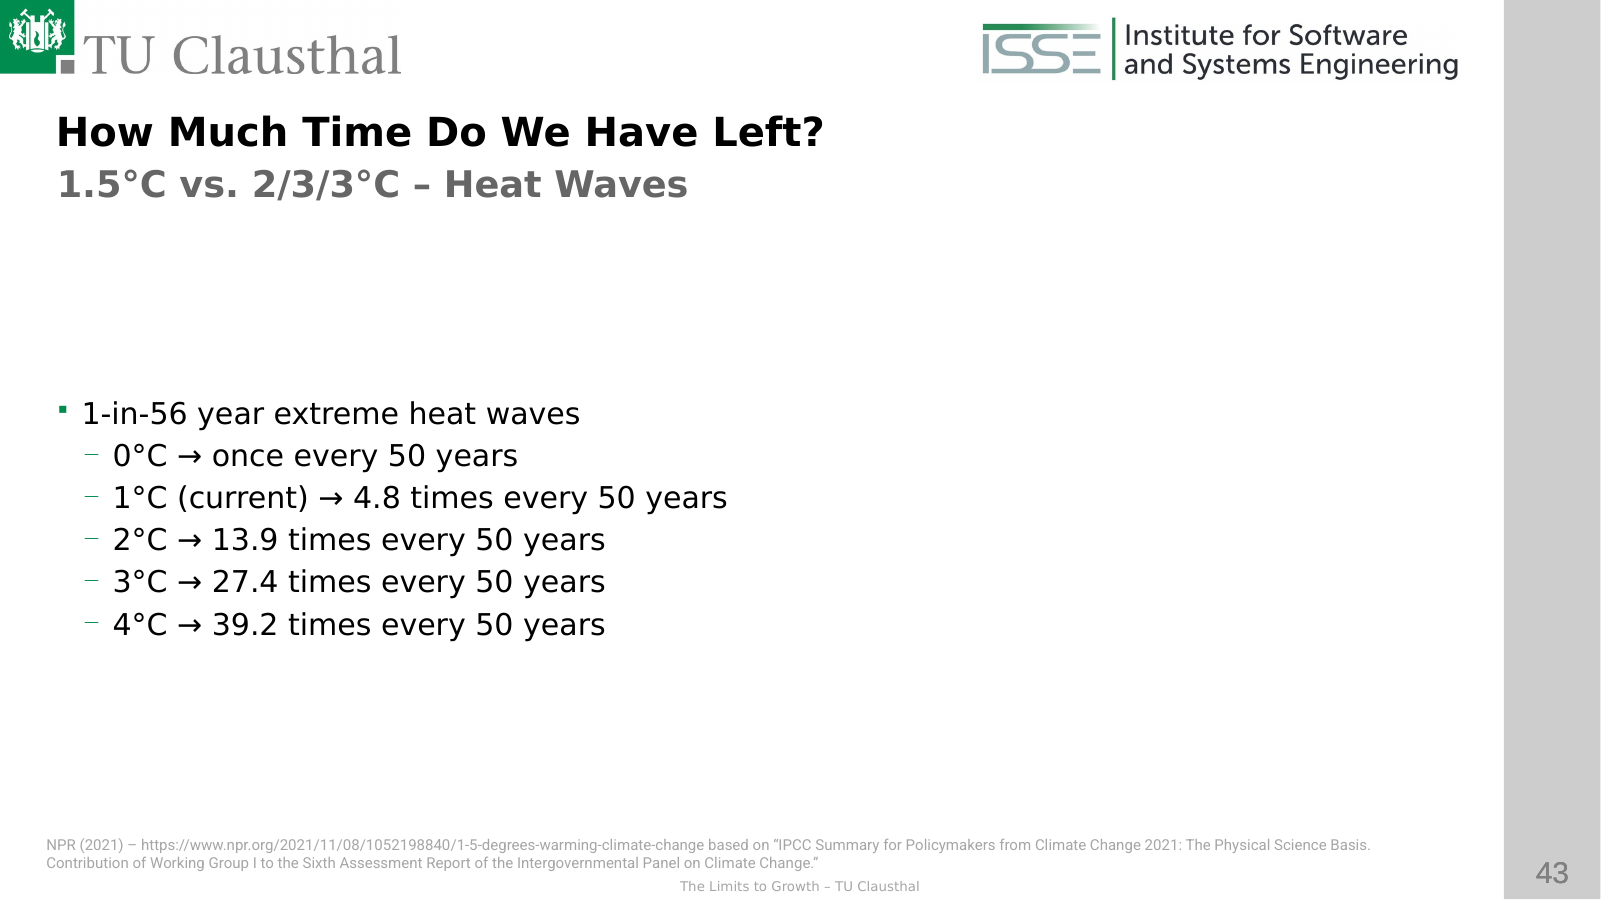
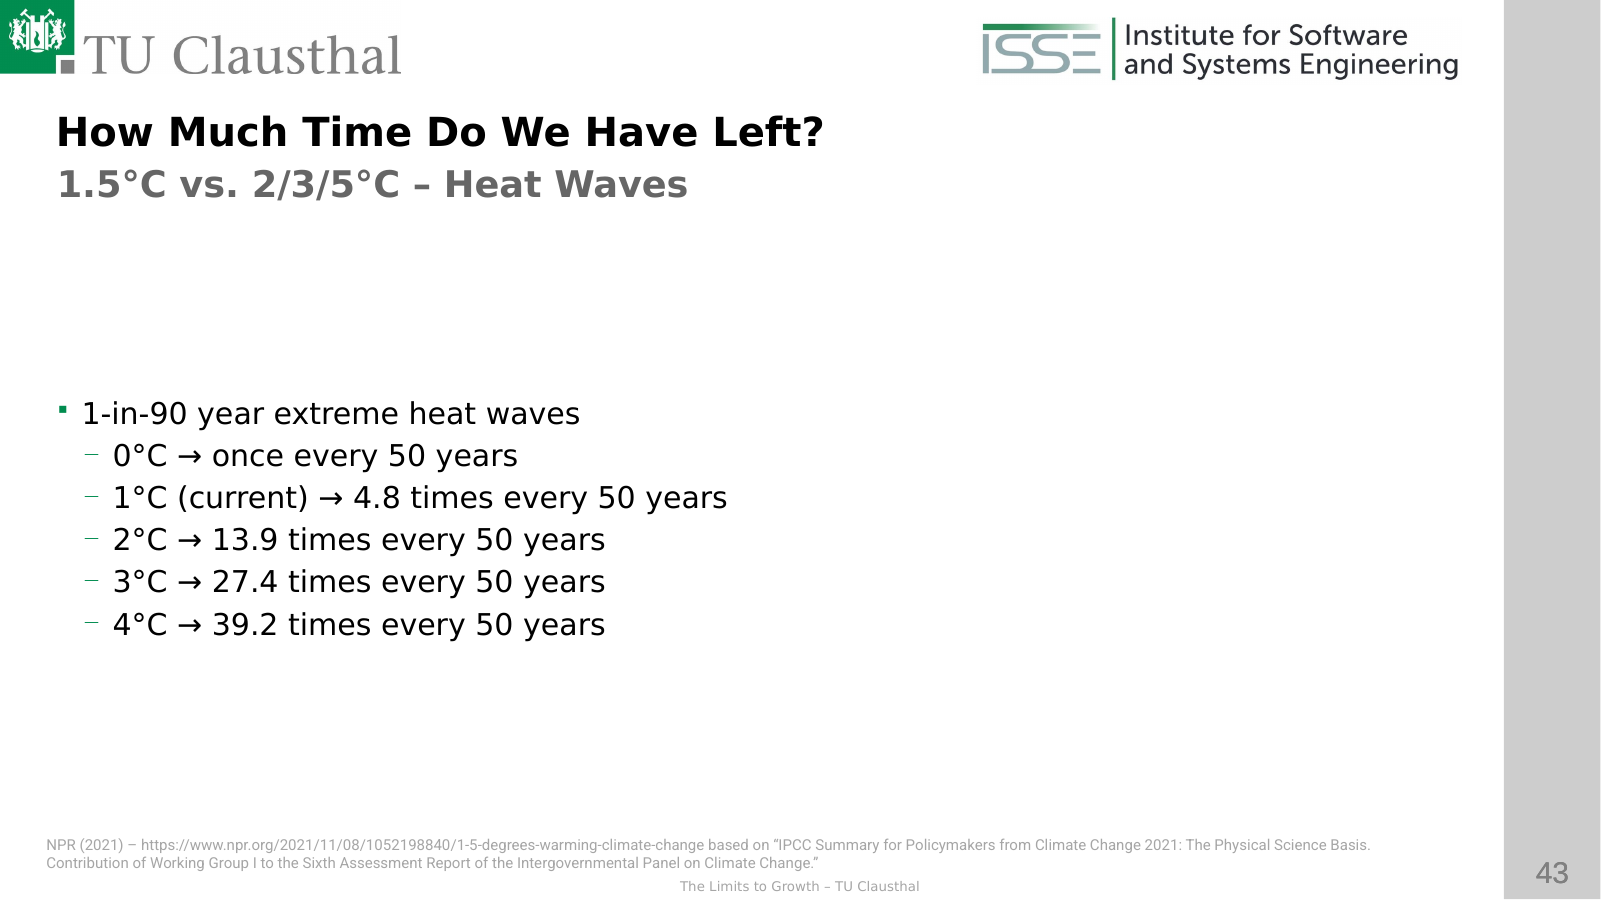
2/3/3°C: 2/3/3°C -> 2/3/5°C
1-in-56: 1-in-56 -> 1-in-90
